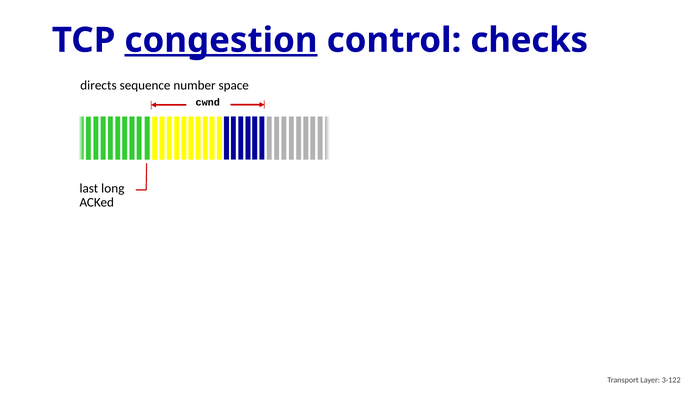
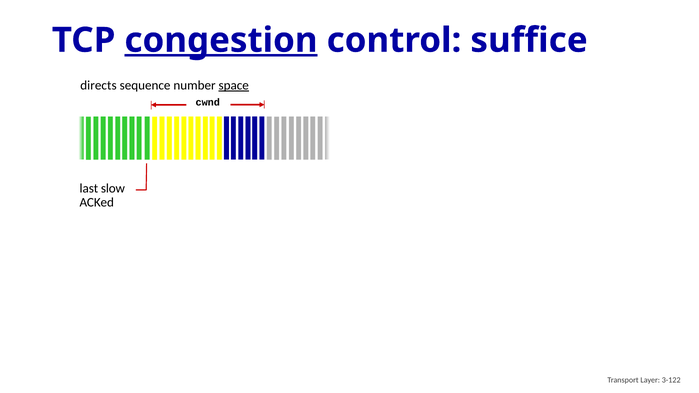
checks: checks -> suffice
space underline: none -> present
long: long -> slow
